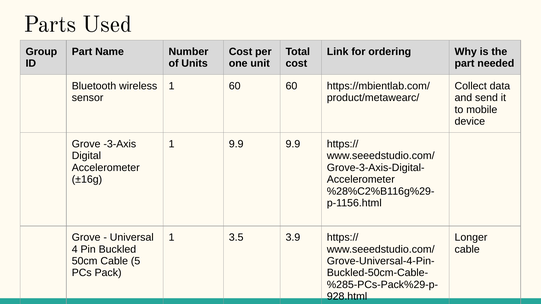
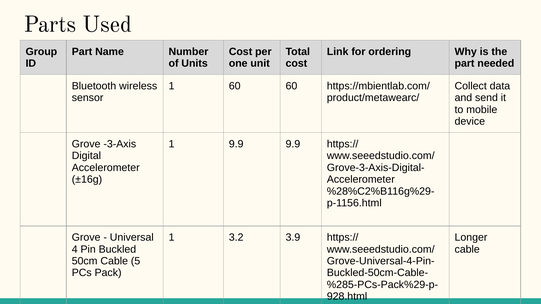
3.5: 3.5 -> 3.2
